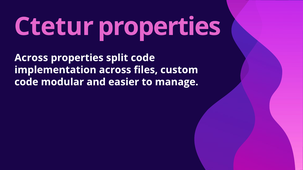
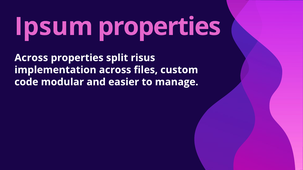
Ctetur: Ctetur -> Ipsum
split code: code -> risus
